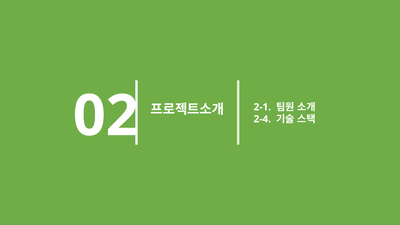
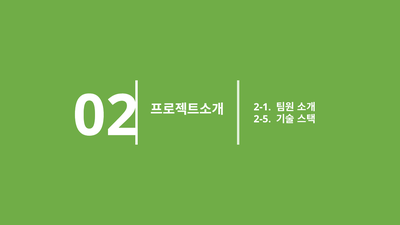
2-4: 2-4 -> 2-5
